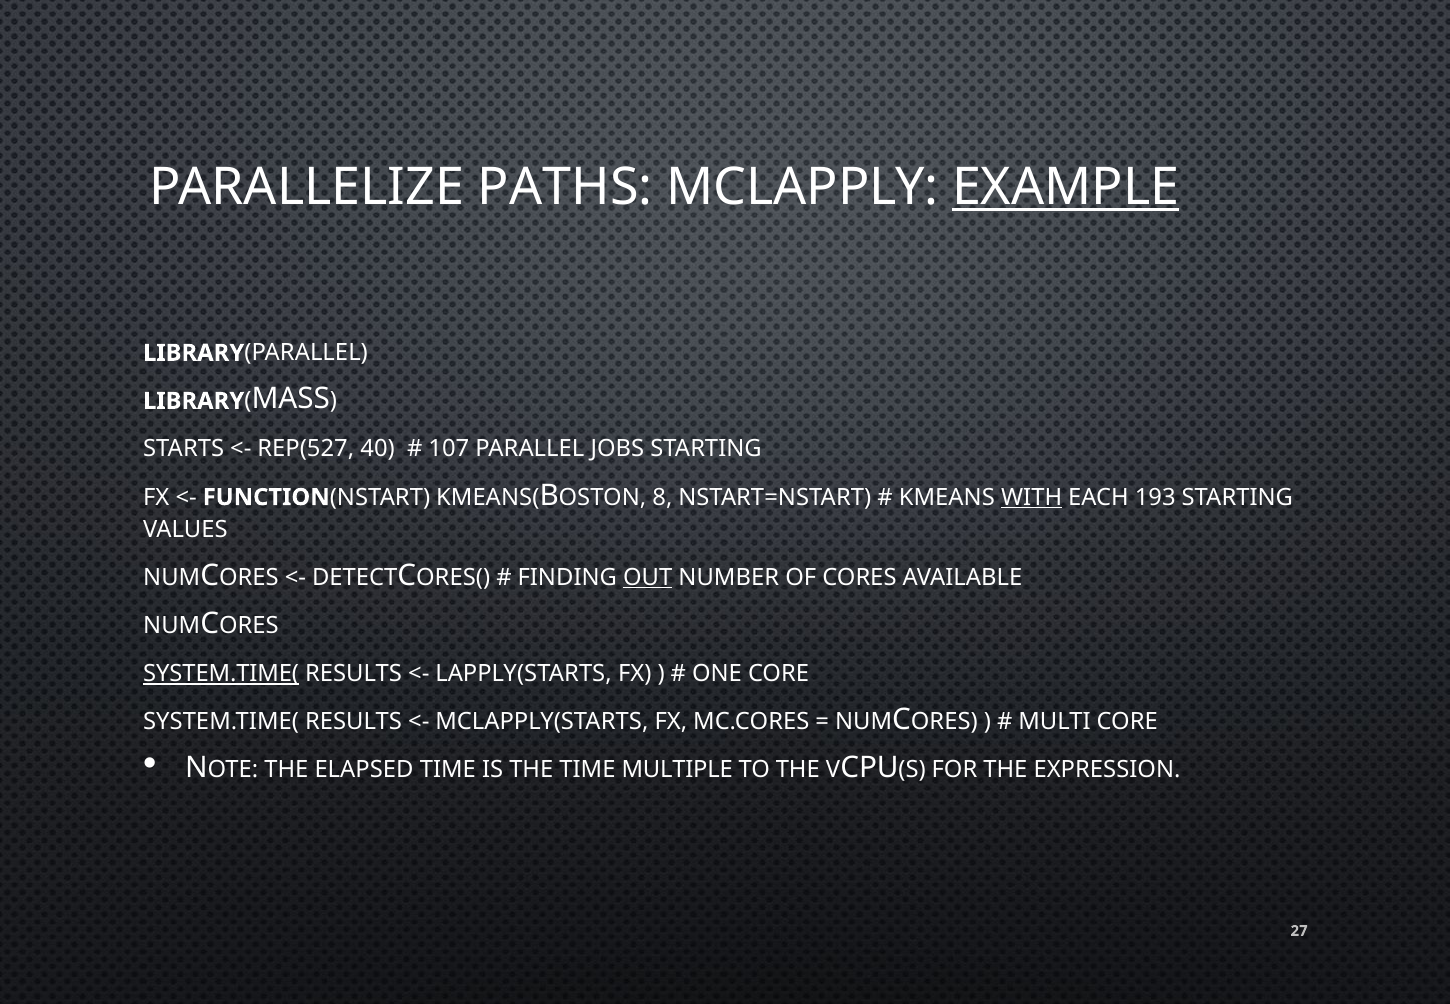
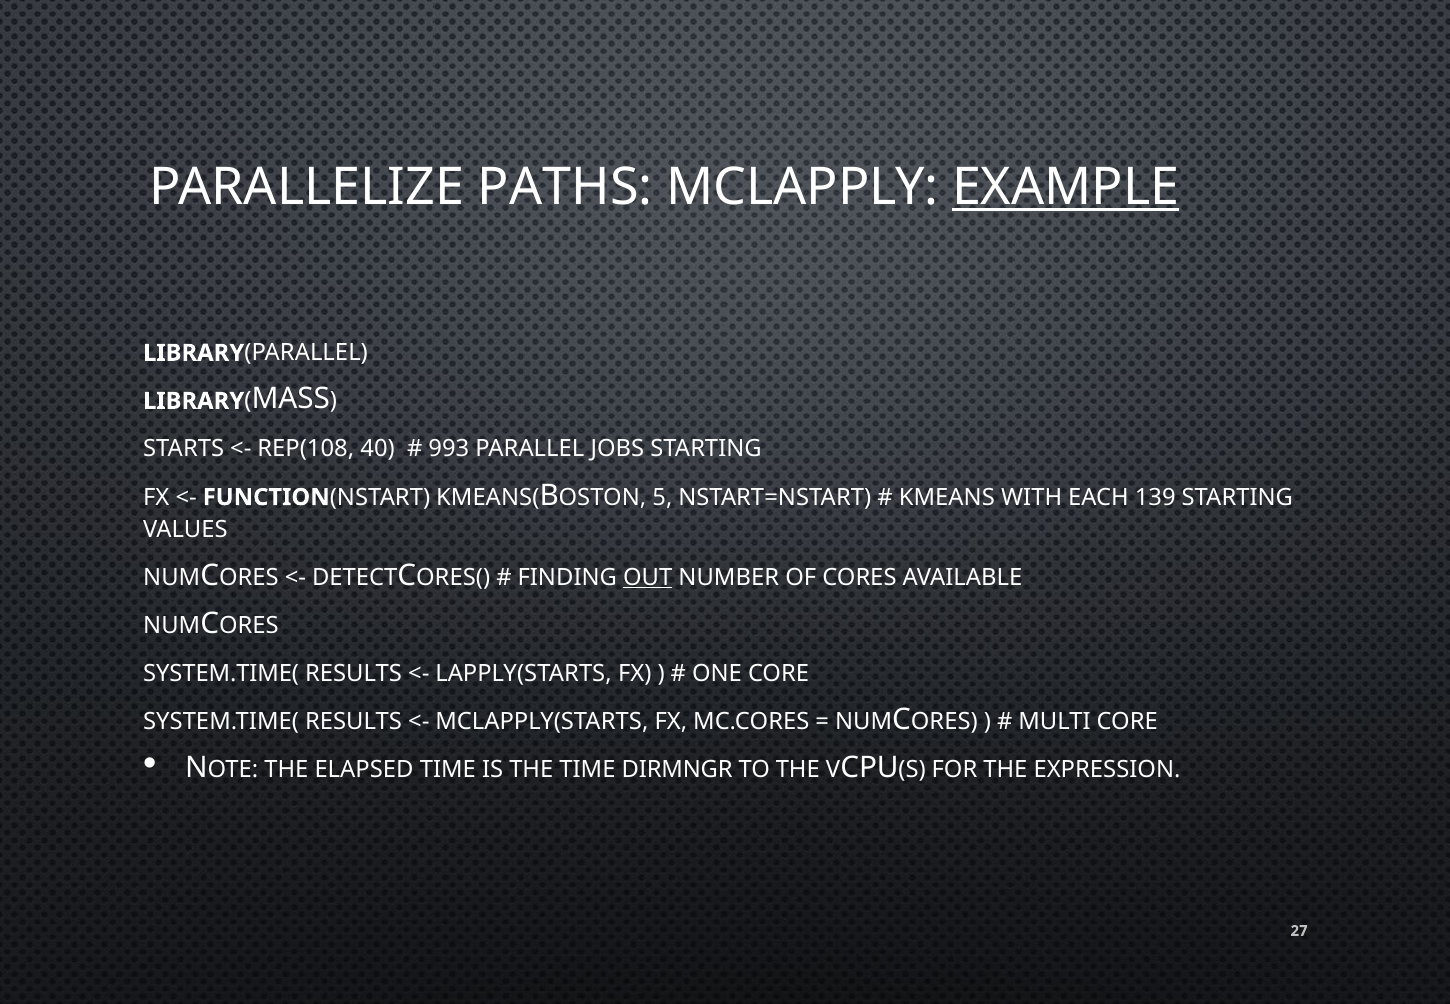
REP(527: REP(527 -> REP(108
107: 107 -> 993
8: 8 -> 5
WITH underline: present -> none
193: 193 -> 139
SYSTEM.TIME( at (221, 674) underline: present -> none
MULTIPLE: MULTIPLE -> DIRMNGR
